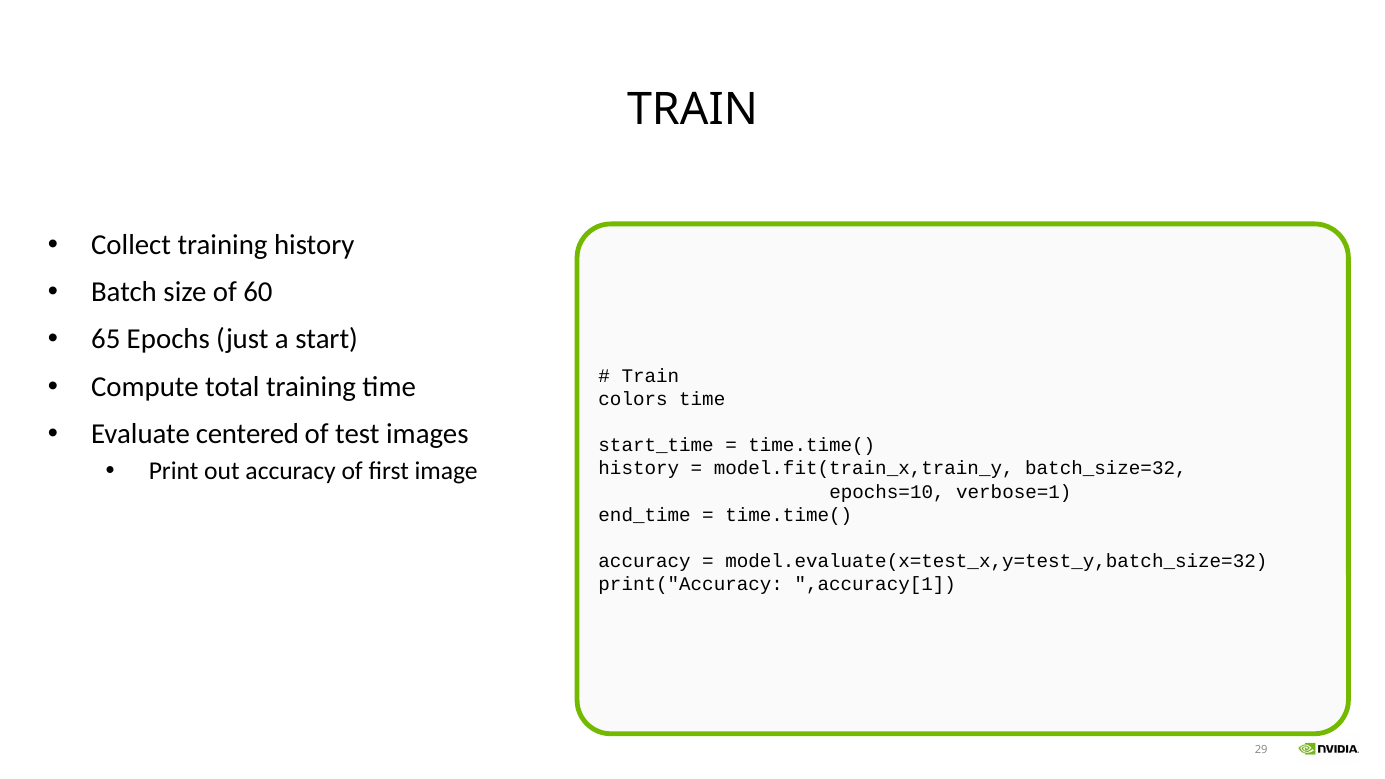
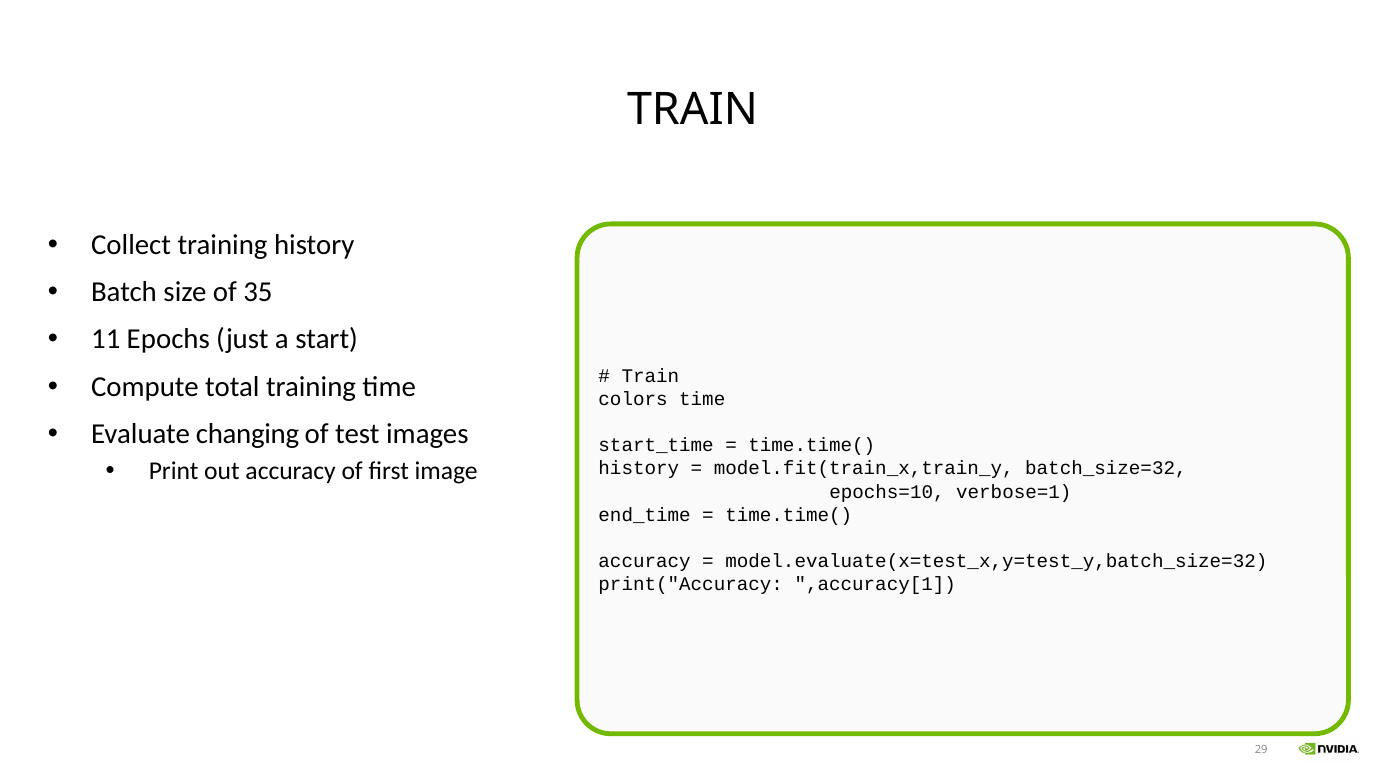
60: 60 -> 35
65: 65 -> 11
centered: centered -> changing
